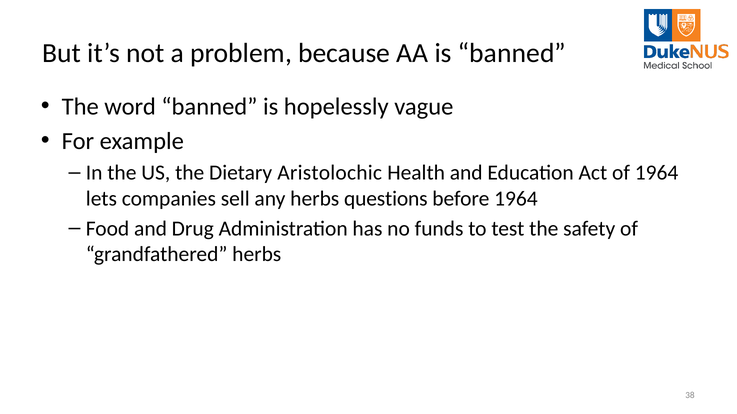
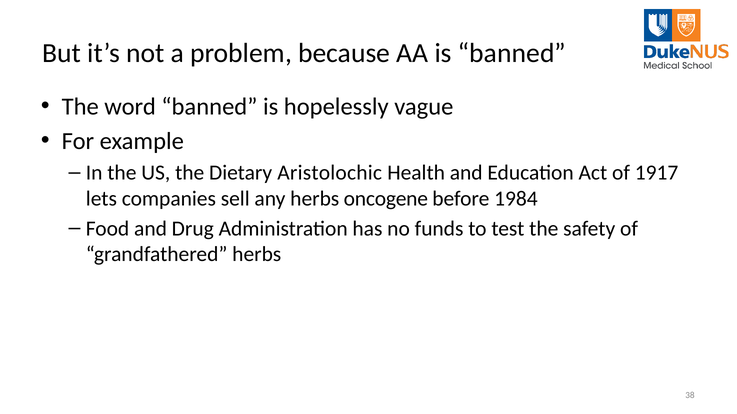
of 1964: 1964 -> 1917
questions: questions -> oncogene
before 1964: 1964 -> 1984
